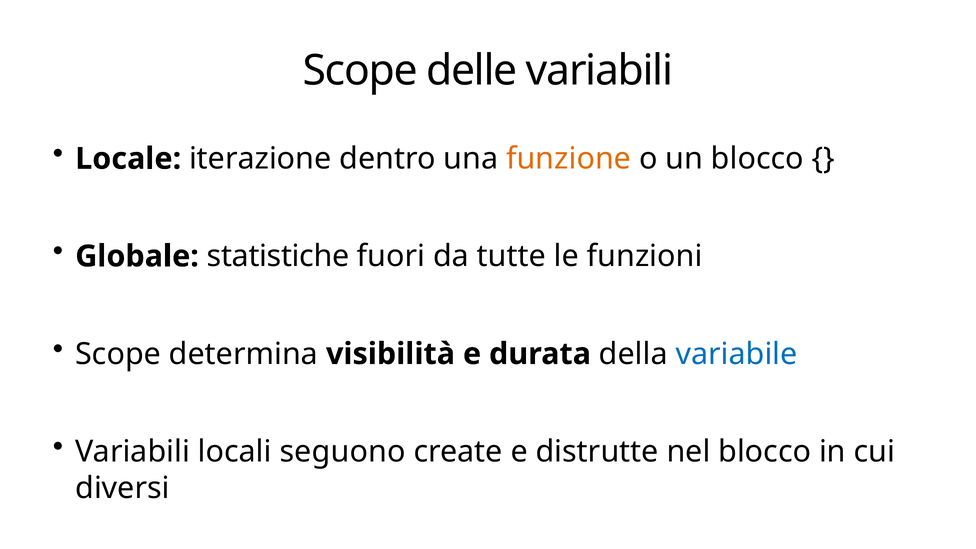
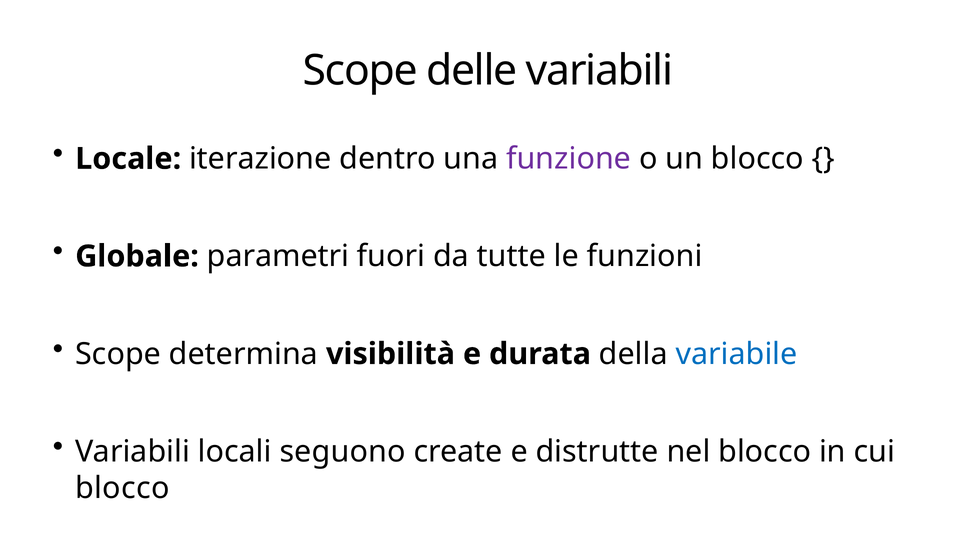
funzione colour: orange -> purple
statistiche: statistiche -> parametri
diversi at (123, 488): diversi -> blocco
